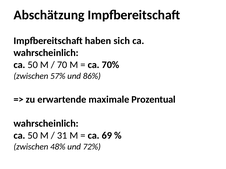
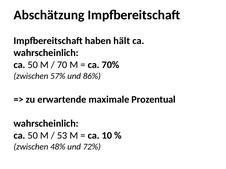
sich: sich -> hält
31: 31 -> 53
69: 69 -> 10
